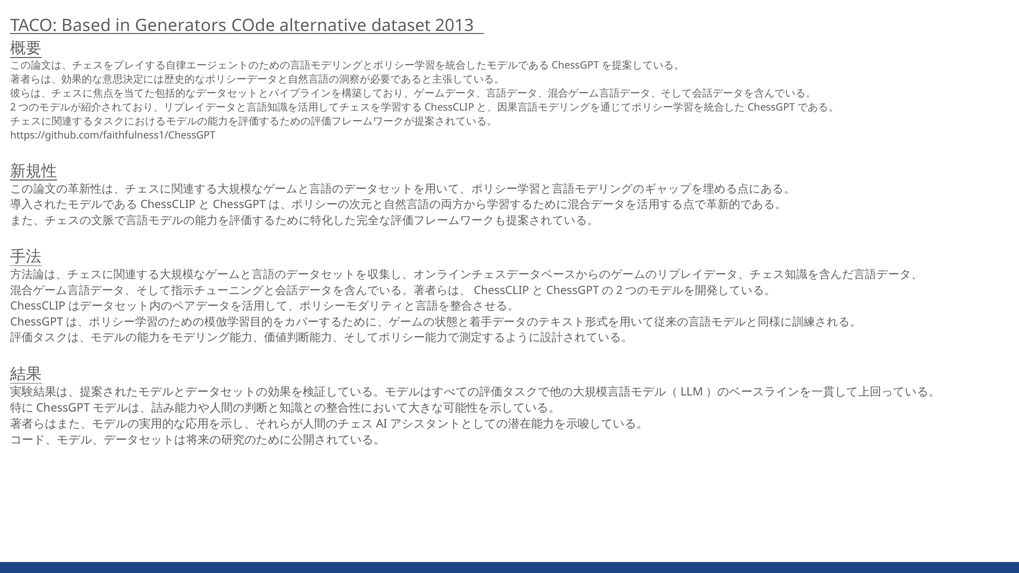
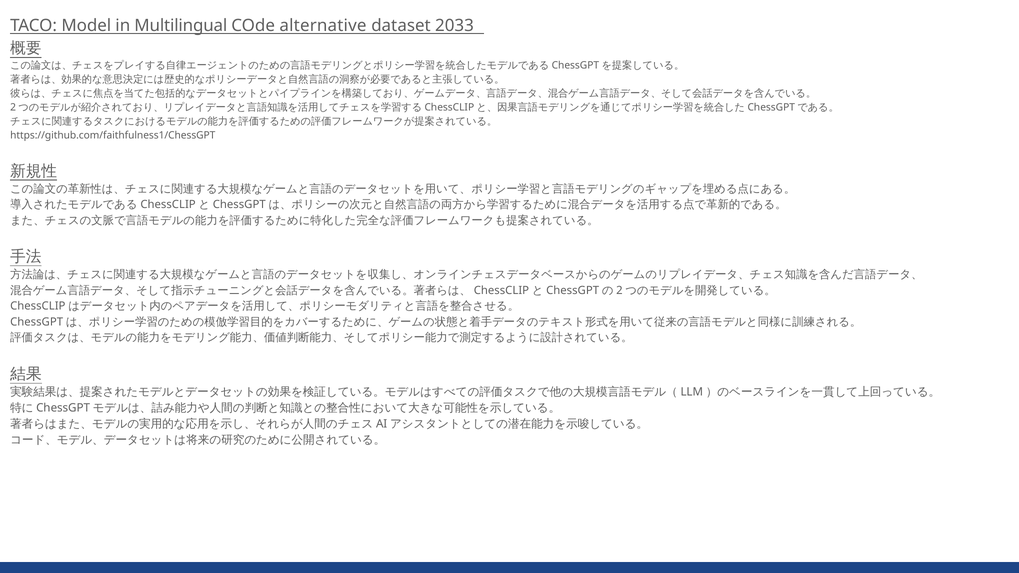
Based: Based -> Model
Generators: Generators -> Multilingual
2013: 2013 -> 2033
